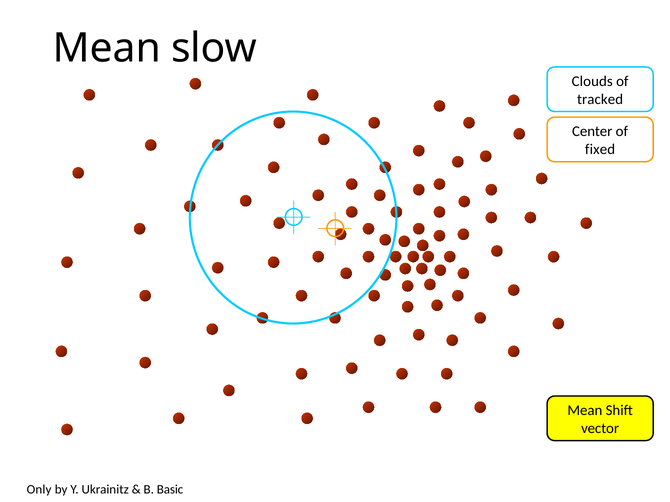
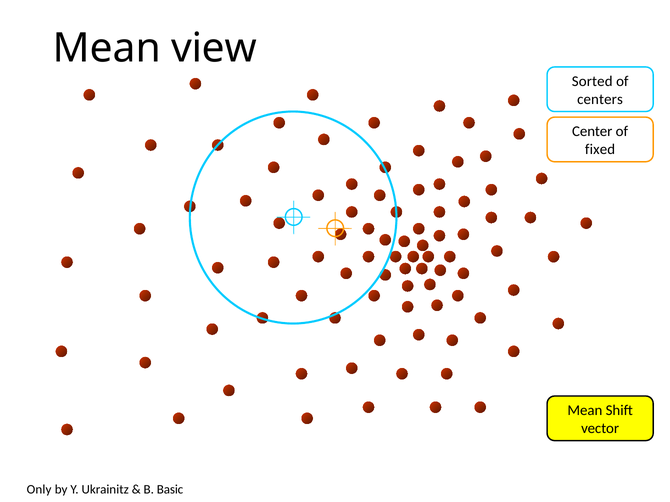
slow: slow -> view
Clouds: Clouds -> Sorted
tracked: tracked -> centers
